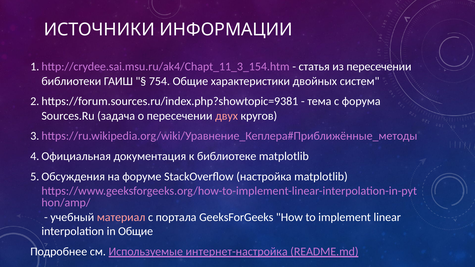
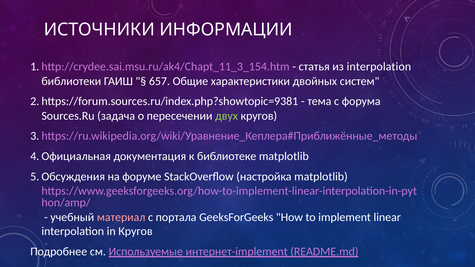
из пересечении: пересечении -> interpolation
754: 754 -> 657
двух colour: pink -> light green
in Общие: Общие -> Кругов
интернет-настройка: интернет-настройка -> интернет-implement
